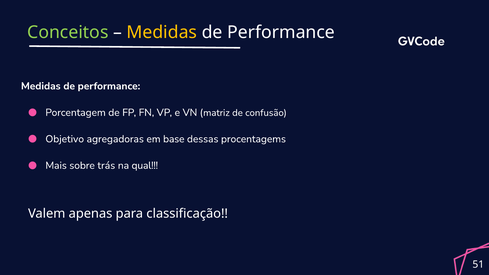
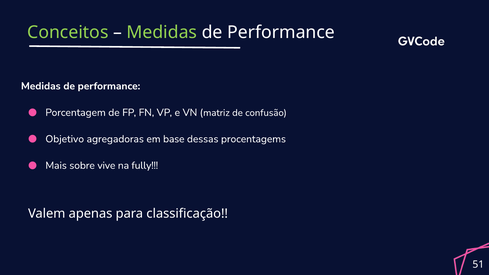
Medidas at (162, 32) colour: yellow -> light green
trás: trás -> vive
qual: qual -> fully
